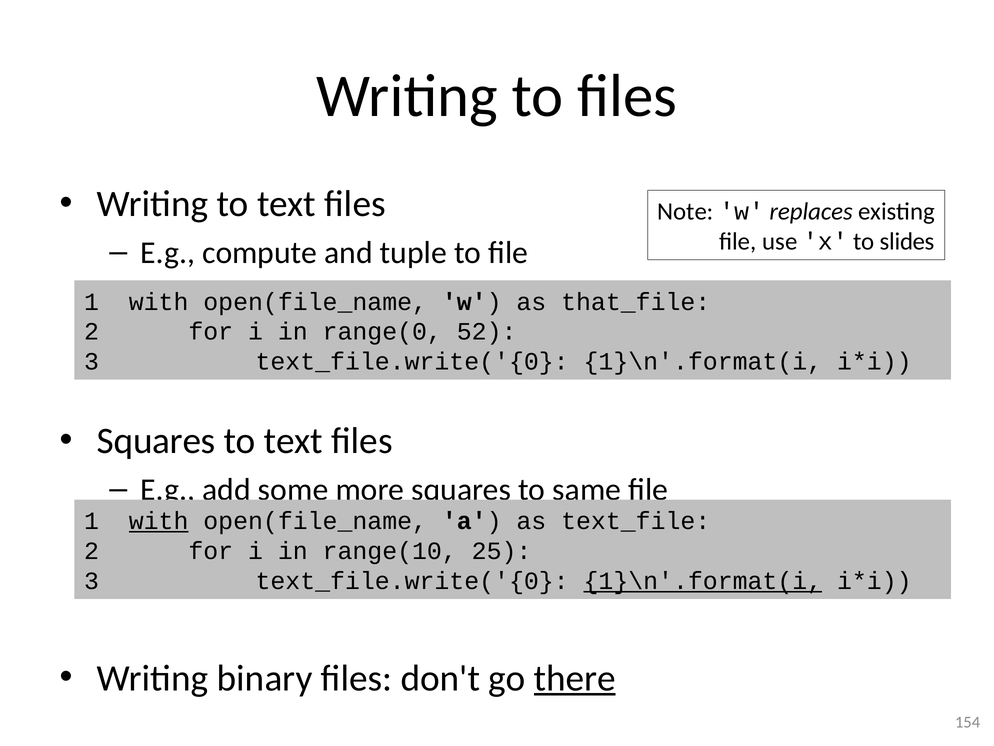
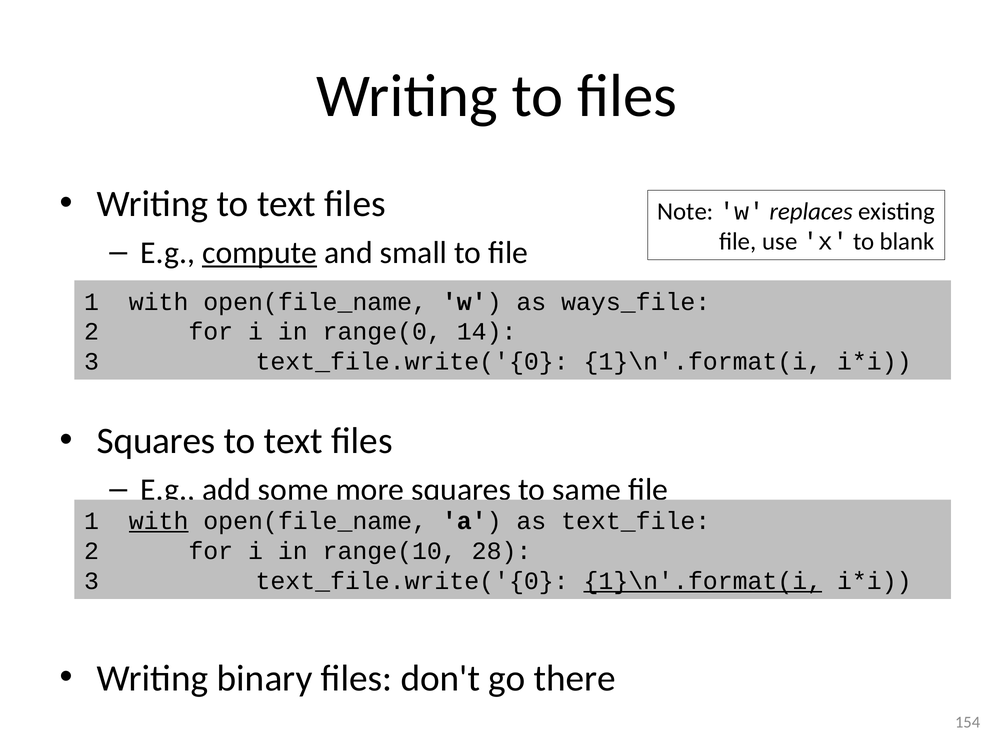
slides: slides -> blank
compute underline: none -> present
tuple: tuple -> small
that_file: that_file -> ways_file
52: 52 -> 14
25: 25 -> 28
there underline: present -> none
